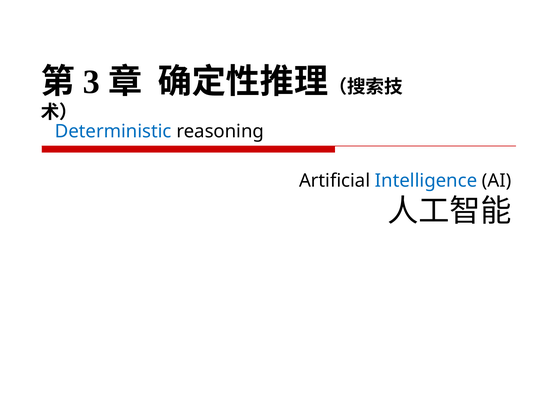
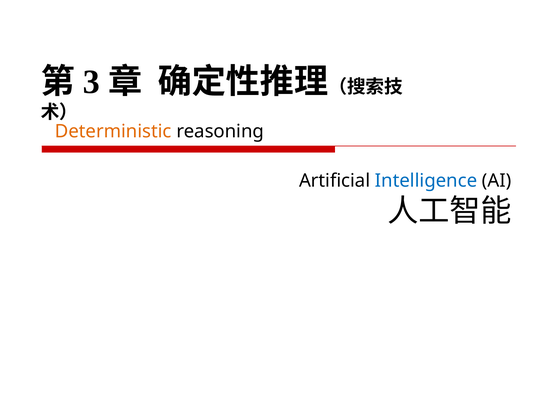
Deterministic colour: blue -> orange
